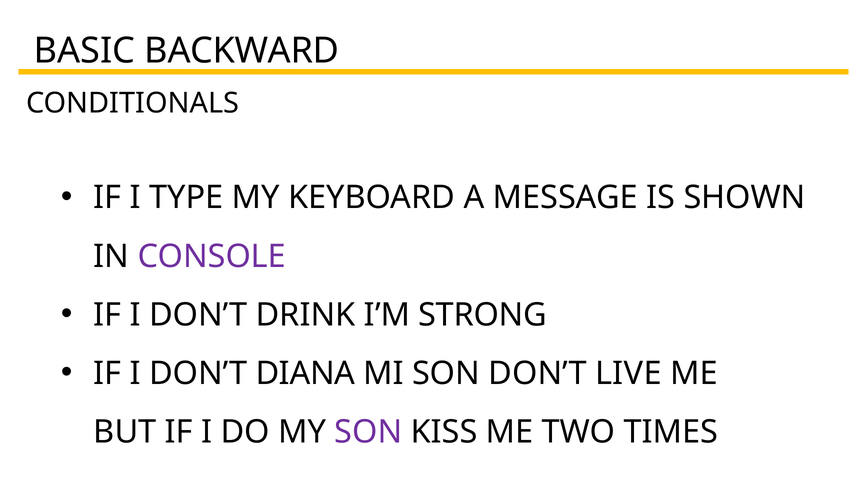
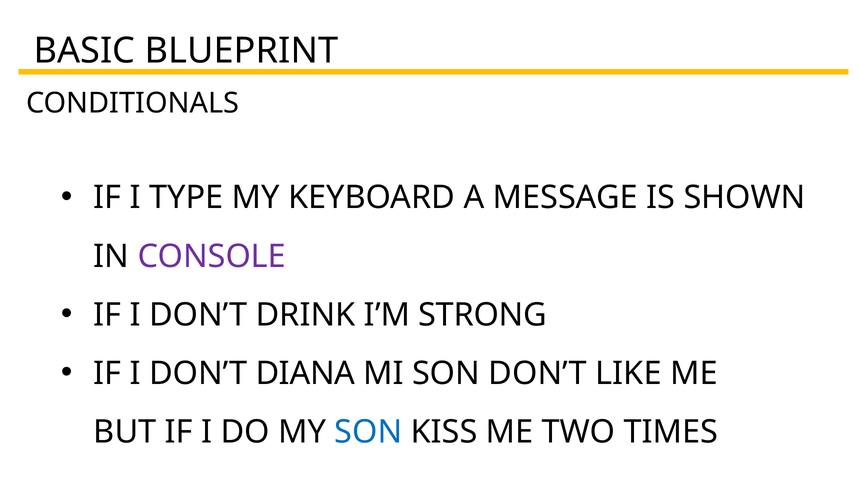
BACKWARD: BACKWARD -> BLUEPRINT
LIVE: LIVE -> LIKE
SON at (368, 432) colour: purple -> blue
